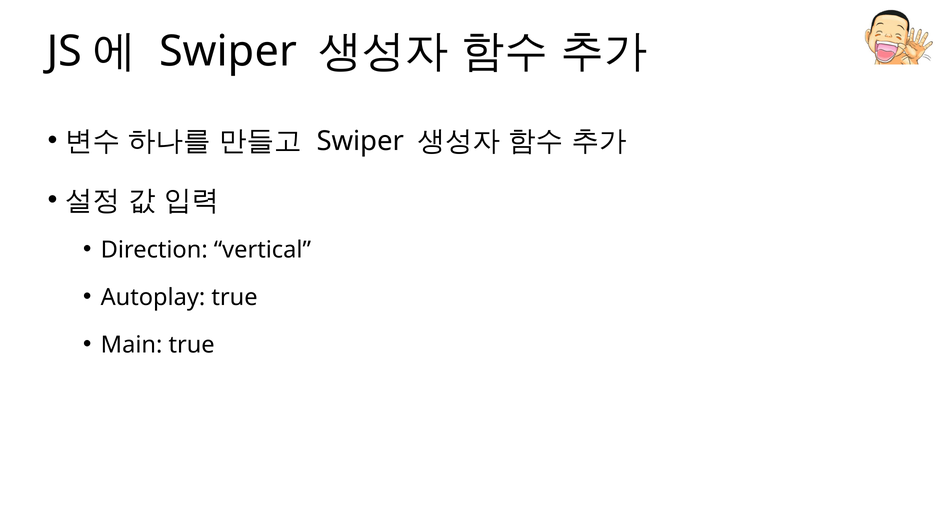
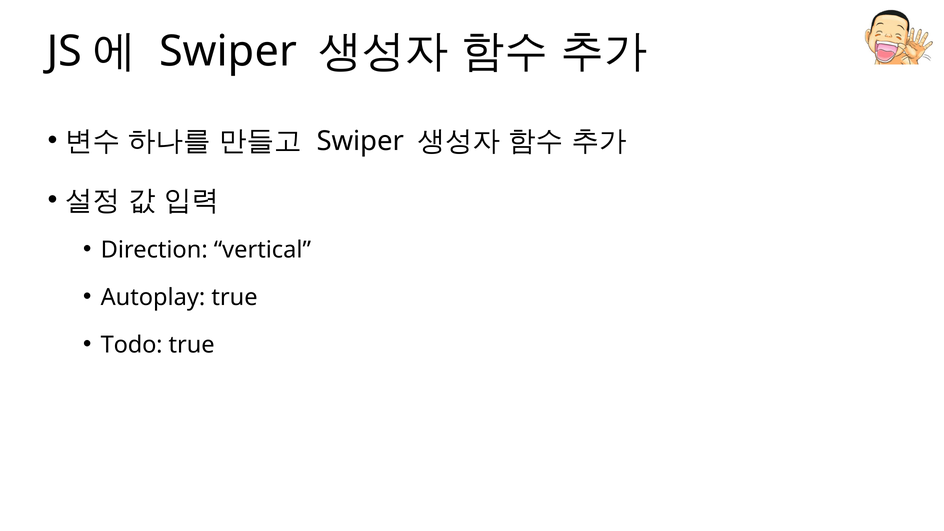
Main: Main -> Todo
